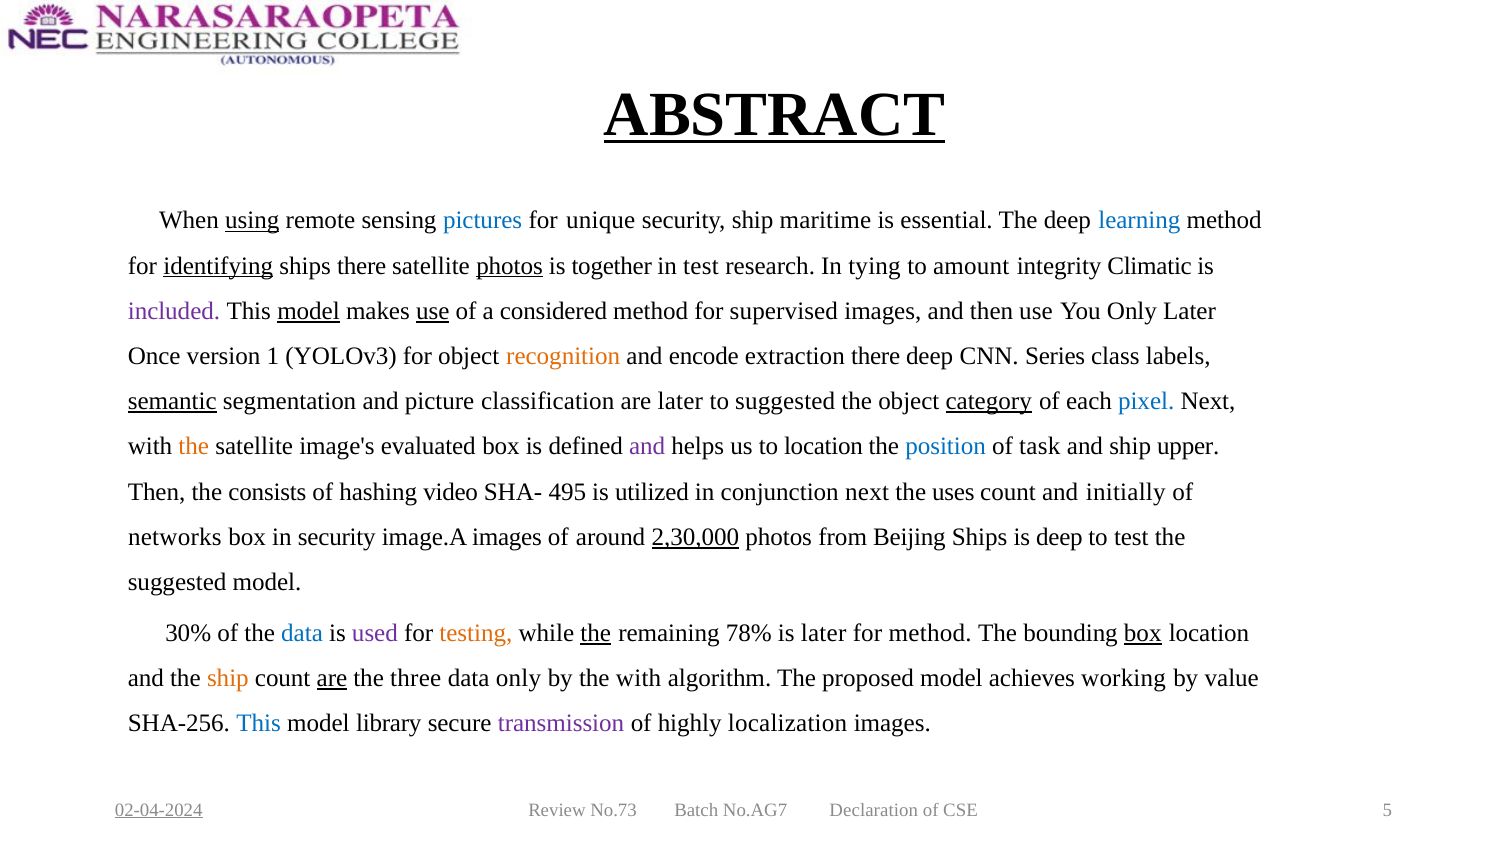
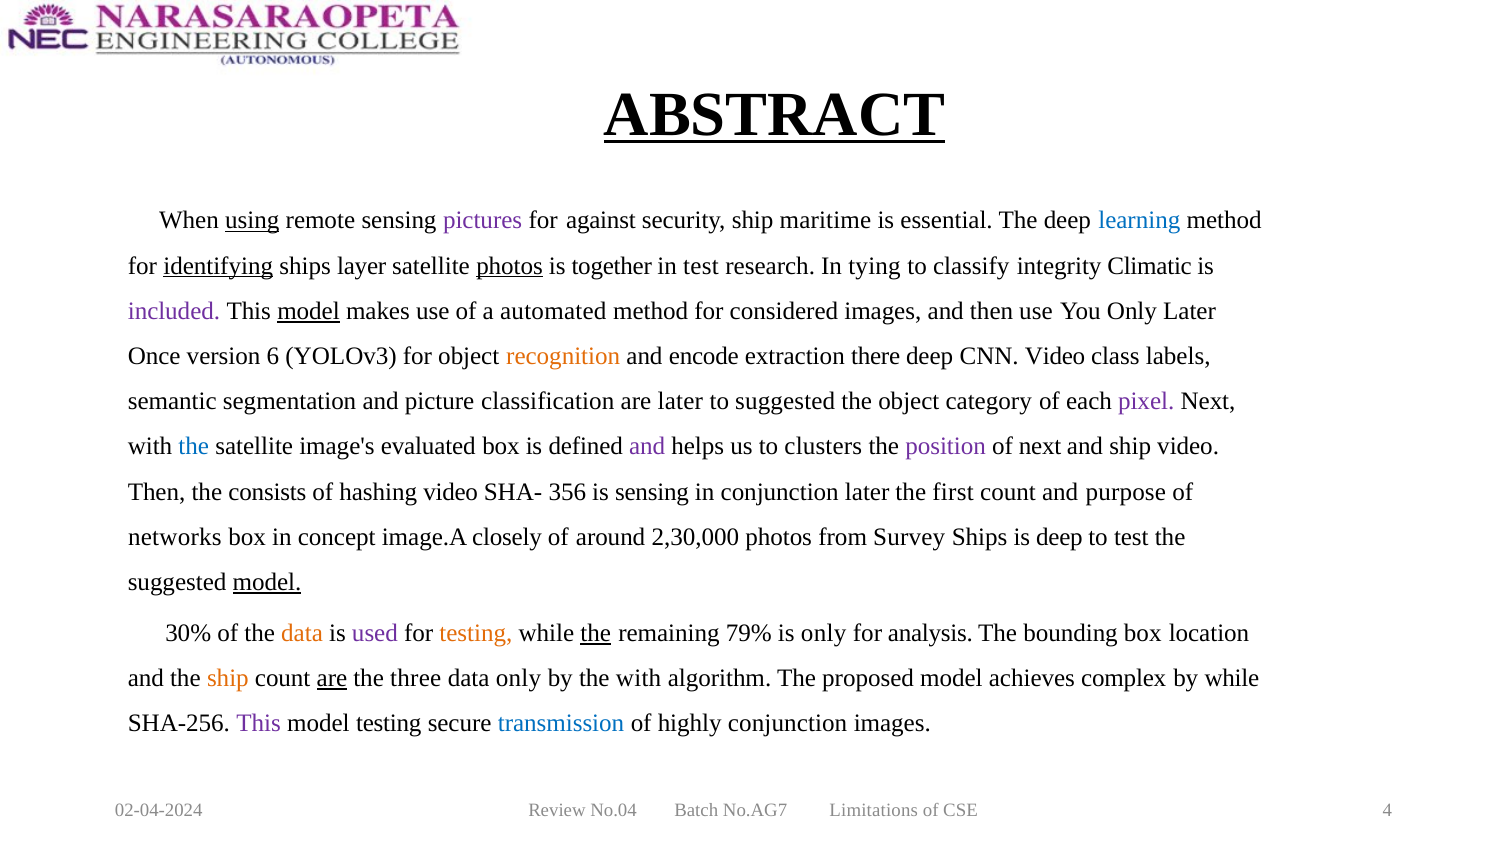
pictures colour: blue -> purple
unique: unique -> against
ships there: there -> layer
amount: amount -> classify
use at (433, 311) underline: present -> none
considered: considered -> automated
supervised: supervised -> considered
1: 1 -> 6
CNN Series: Series -> Video
semantic underline: present -> none
category underline: present -> none
pixel colour: blue -> purple
the at (194, 446) colour: orange -> blue
to location: location -> clusters
position colour: blue -> purple
of task: task -> next
ship upper: upper -> video
495: 495 -> 356
is utilized: utilized -> sensing
conjunction next: next -> later
uses: uses -> first
initially: initially -> purpose
in security: security -> concept
image.A images: images -> closely
2,30,000 underline: present -> none
Beijing: Beijing -> Survey
model at (267, 582) underline: none -> present
data at (302, 633) colour: blue -> orange
78%: 78% -> 79%
is later: later -> only
for method: method -> analysis
box at (1143, 633) underline: present -> none
working: working -> complex
by value: value -> while
This at (259, 723) colour: blue -> purple
model library: library -> testing
transmission colour: purple -> blue
highly localization: localization -> conjunction
02-04-2024 underline: present -> none
No.73: No.73 -> No.04
Declaration: Declaration -> Limitations
5: 5 -> 4
